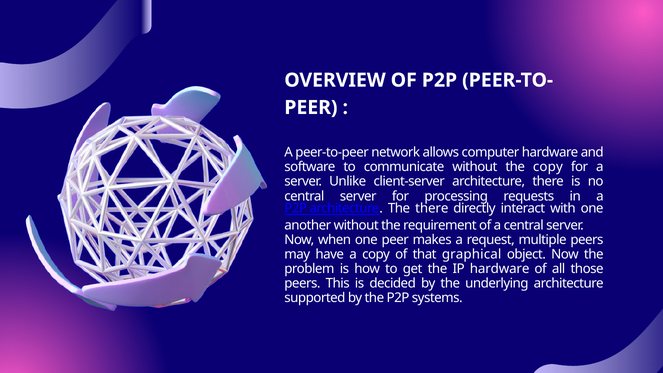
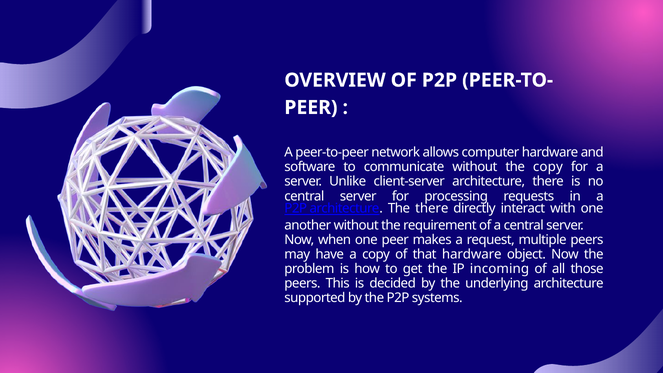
that graphical: graphical -> hardware
IP hardware: hardware -> incoming
